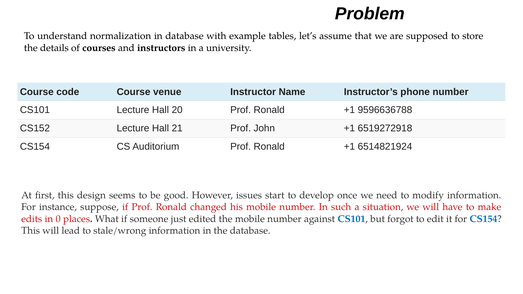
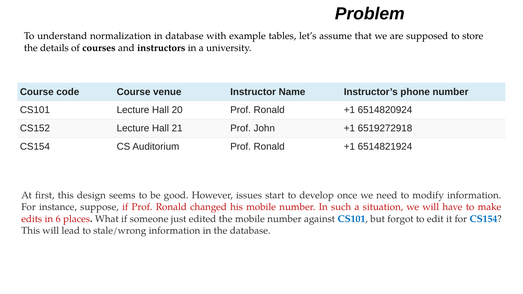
9596636788: 9596636788 -> 6514820924
0: 0 -> 6
